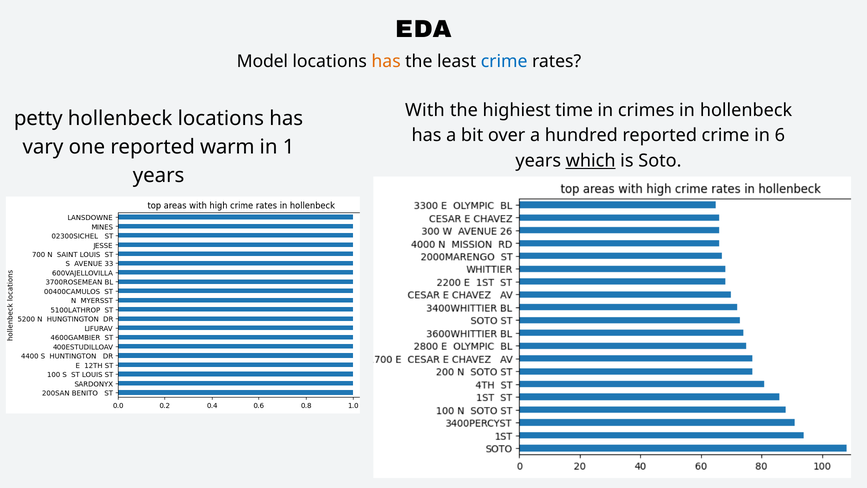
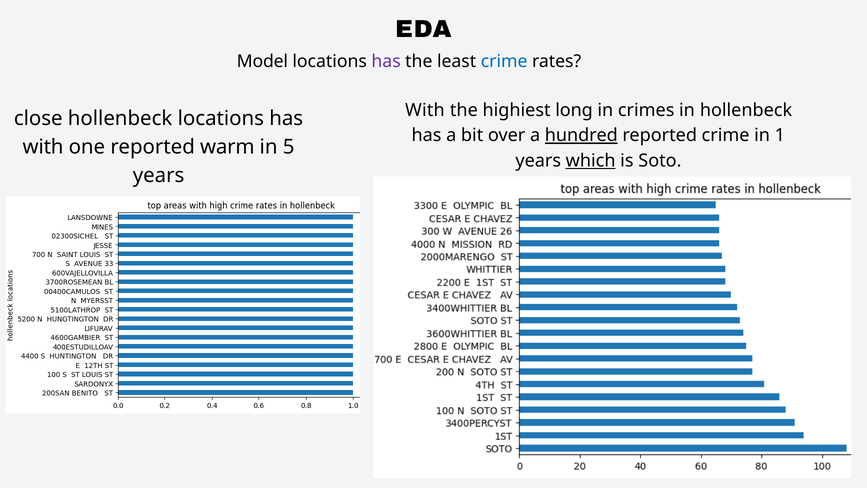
has at (386, 61) colour: orange -> purple
time: time -> long
petty: petty -> close
hundred underline: none -> present
6: 6 -> 1
vary at (43, 147): vary -> with
1: 1 -> 5
